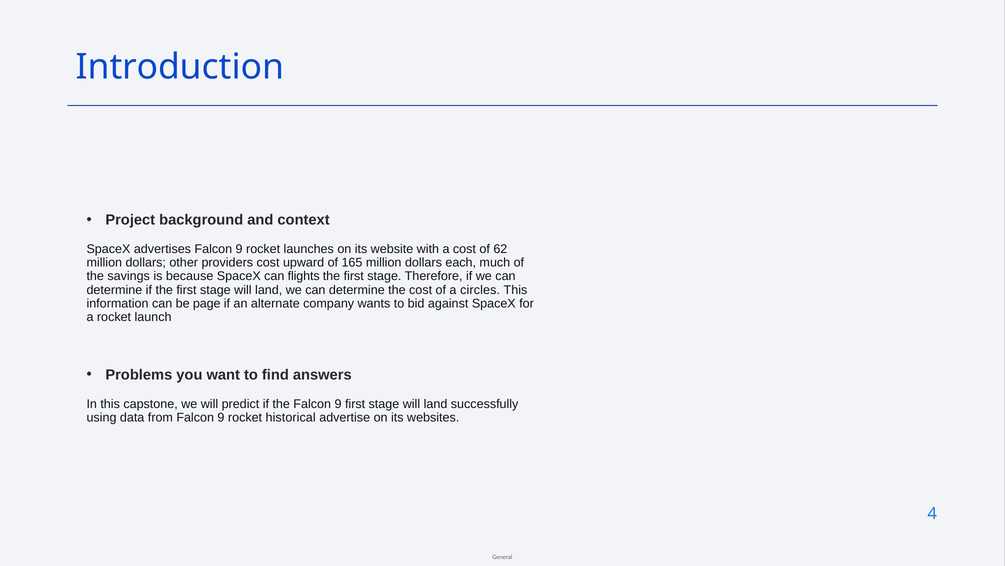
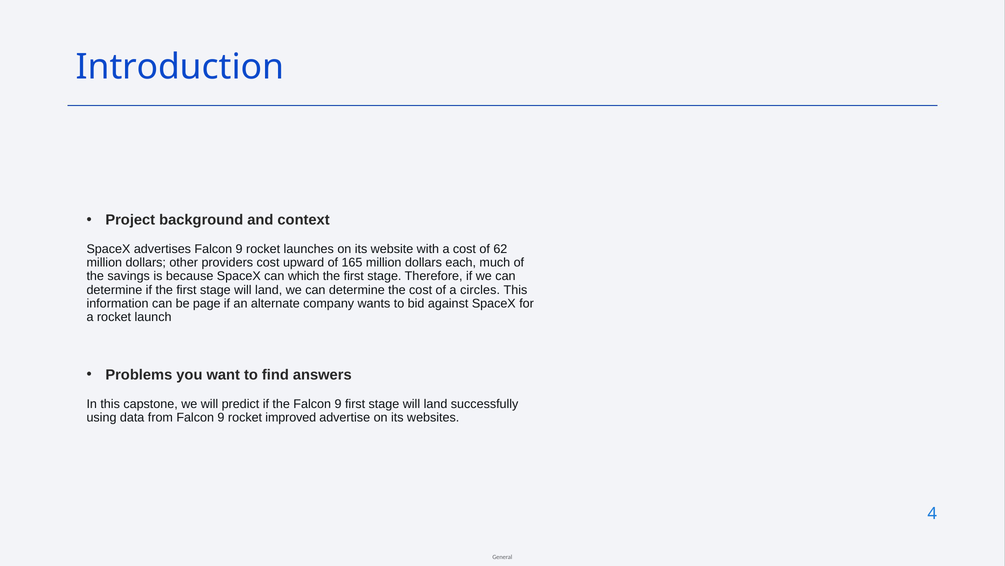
flights: flights -> which
historical: historical -> improved
